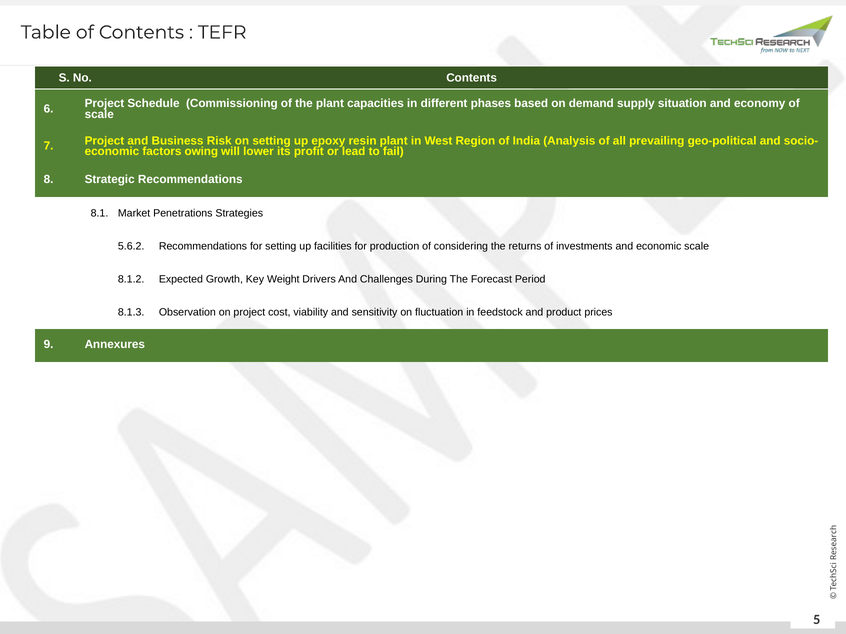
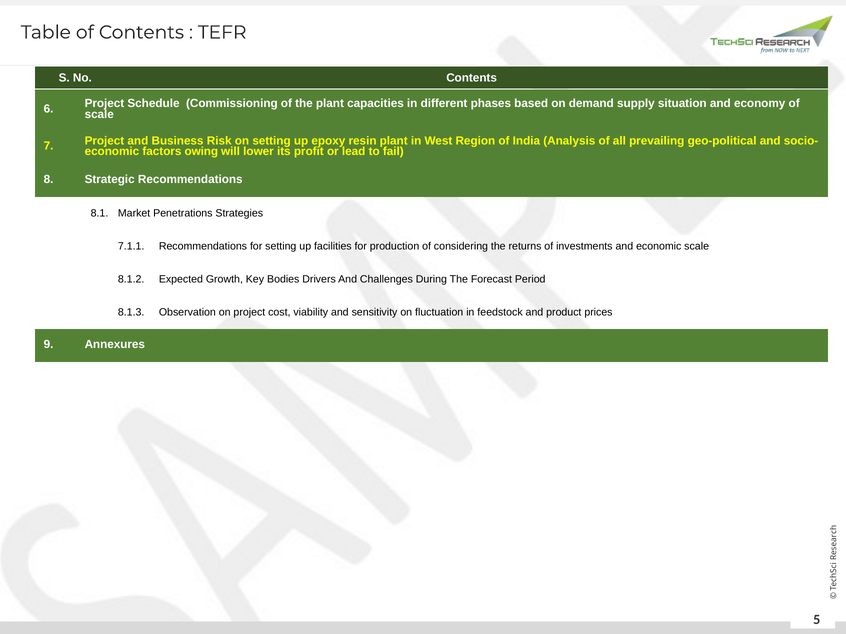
5.6.2: 5.6.2 -> 7.1.1
Weight: Weight -> Bodies
